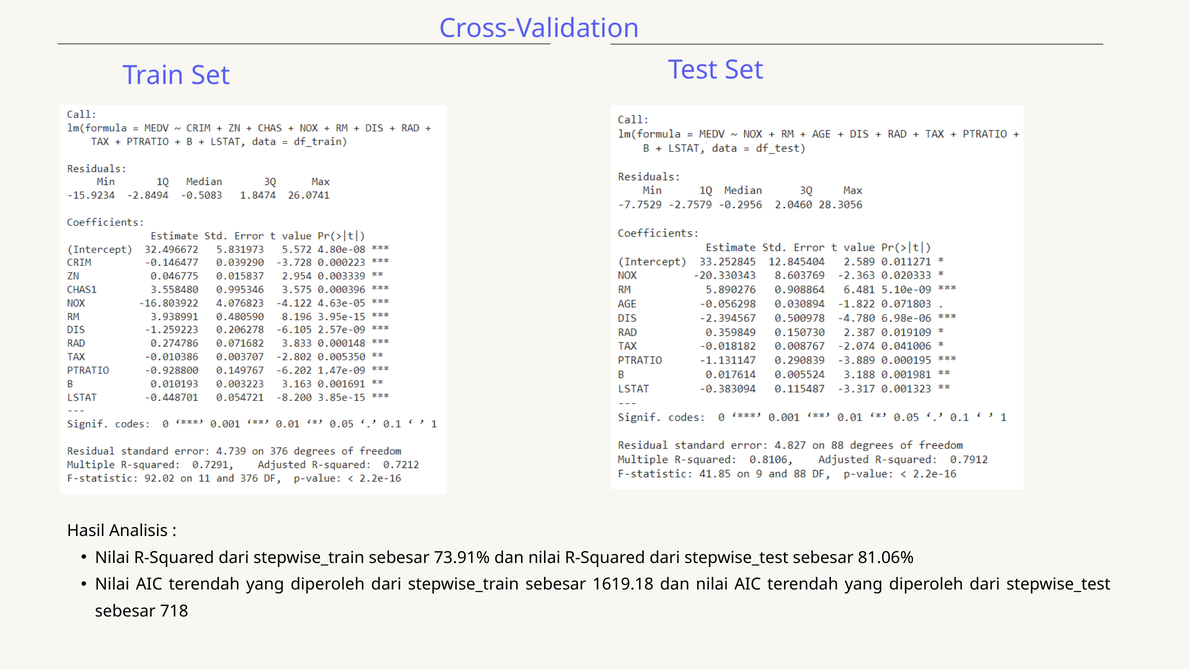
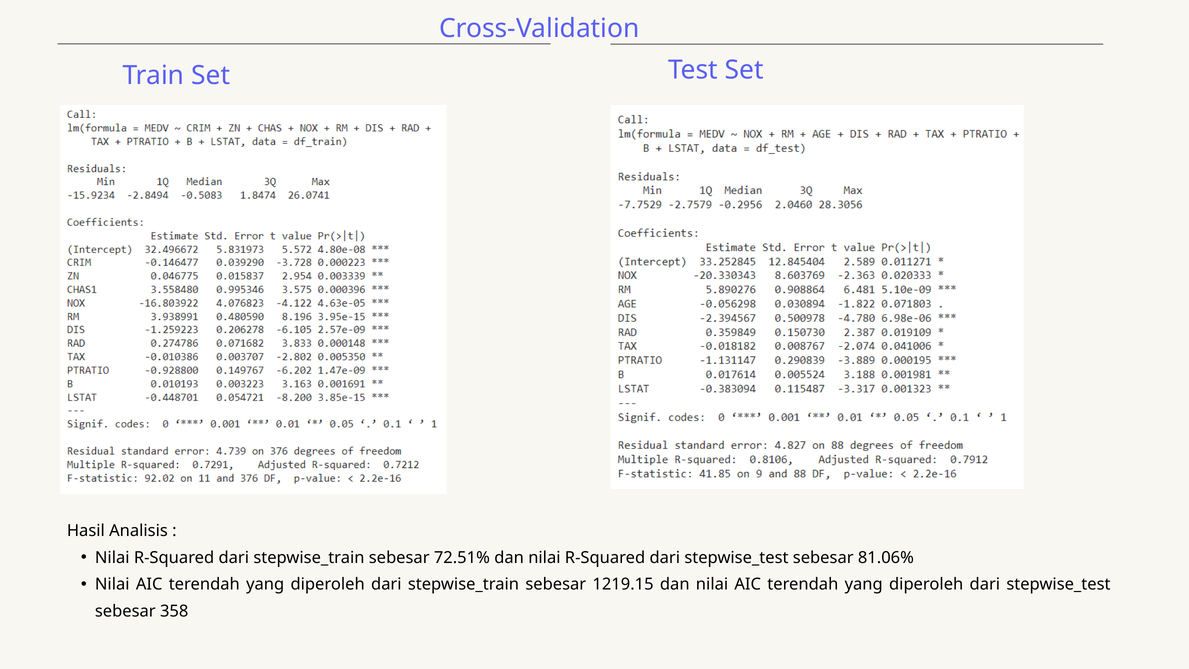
73.91%: 73.91% -> 72.51%
1619.18: 1619.18 -> 1219.15
718: 718 -> 358
